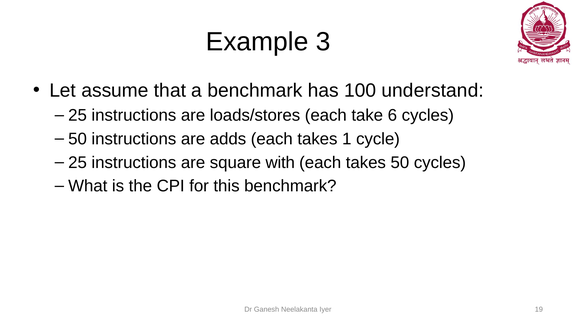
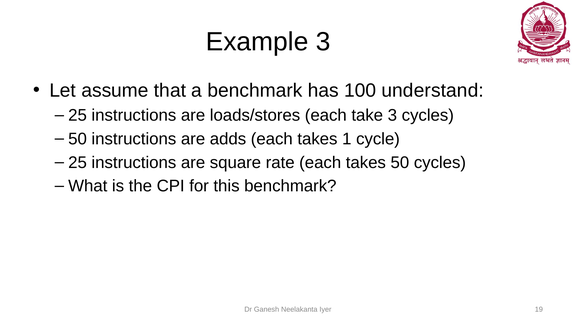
take 6: 6 -> 3
with: with -> rate
